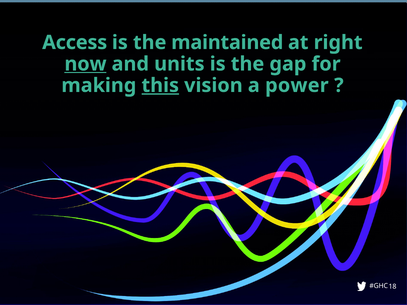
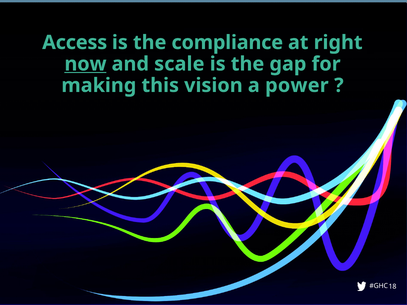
maintained: maintained -> compliance
units: units -> scale
this underline: present -> none
